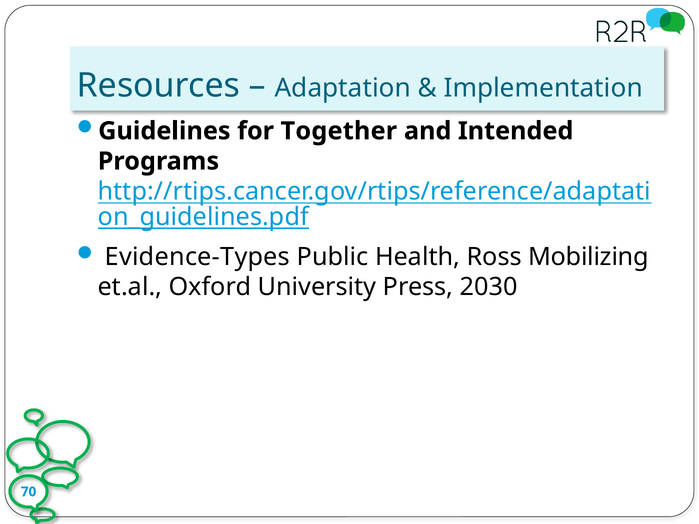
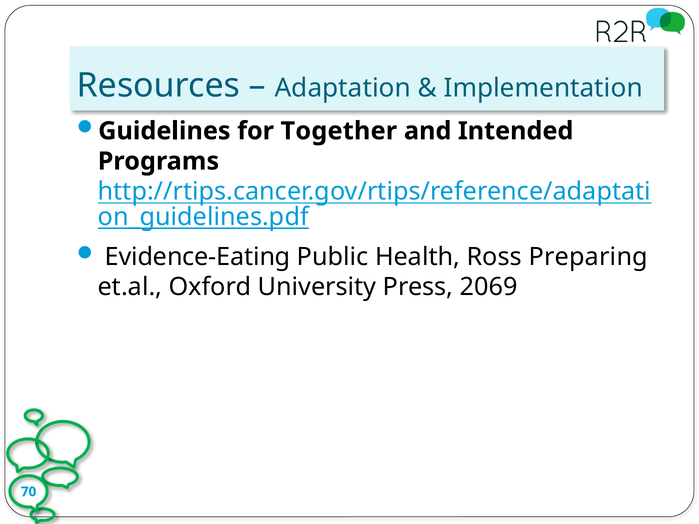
Evidence-Types: Evidence-Types -> Evidence-Eating
Mobilizing: Mobilizing -> Preparing
2030: 2030 -> 2069
